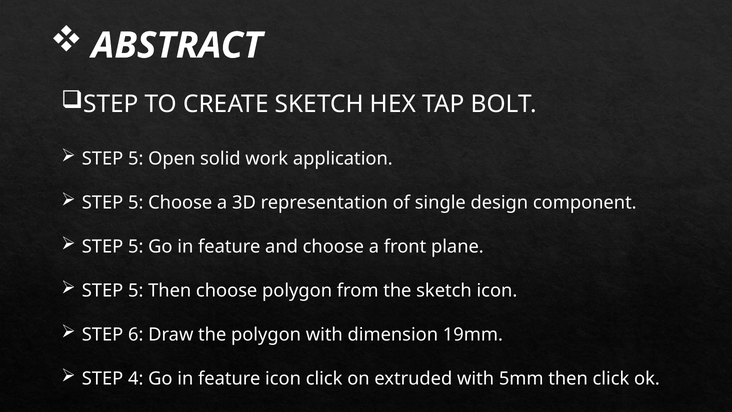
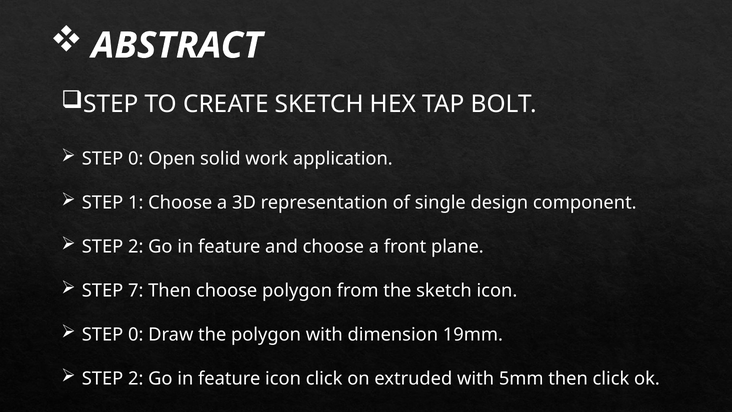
5 at (136, 159): 5 -> 0
5 at (136, 203): 5 -> 1
5 at (136, 247): 5 -> 2
5 at (136, 291): 5 -> 7
6 at (136, 334): 6 -> 0
4 at (136, 378): 4 -> 2
